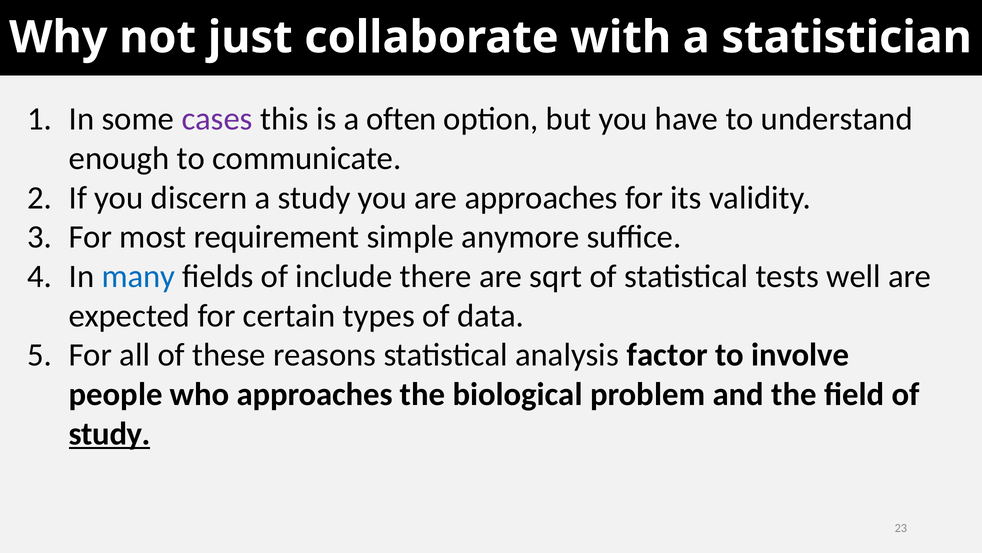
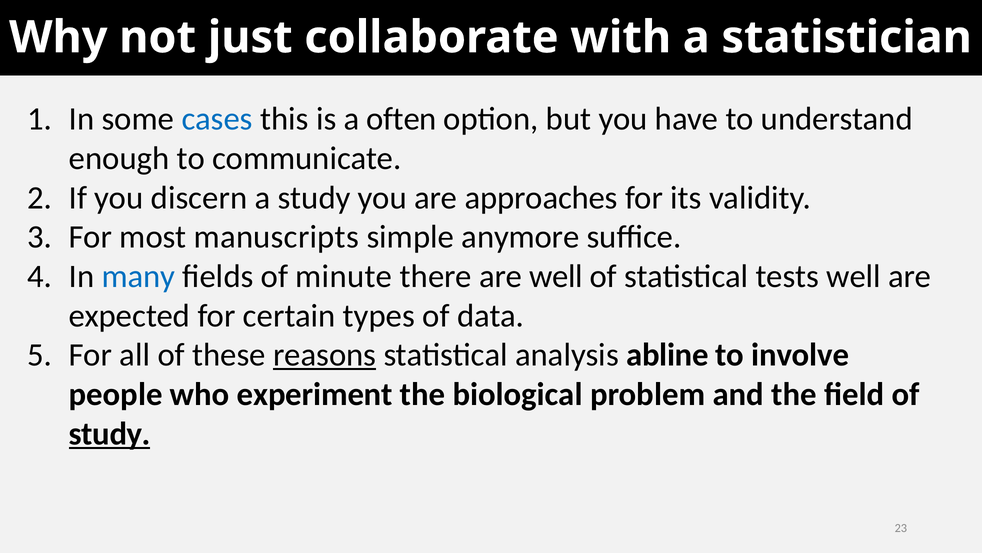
cases colour: purple -> blue
requirement: requirement -> manuscripts
include: include -> minute
are sqrt: sqrt -> well
reasons underline: none -> present
factor: factor -> abline
who approaches: approaches -> experiment
